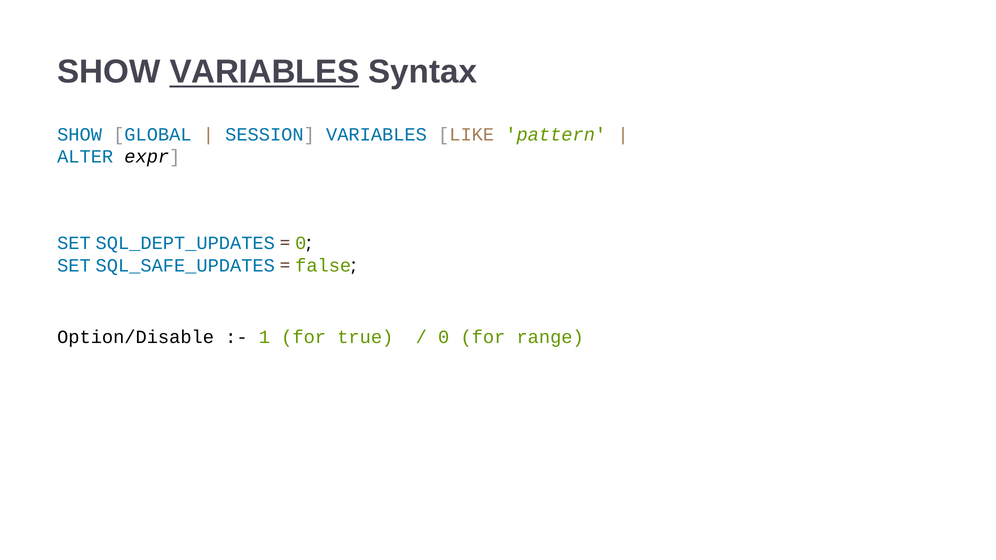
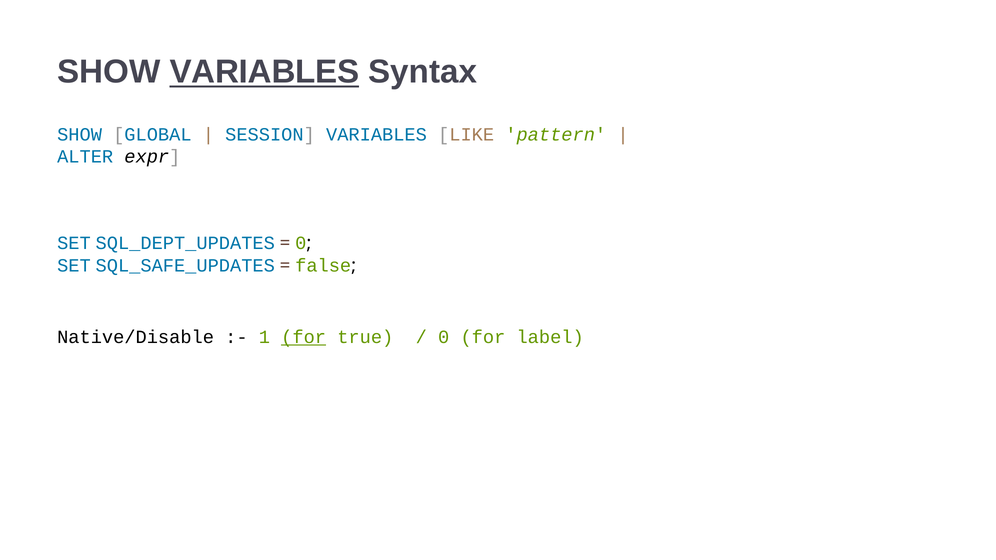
Option/Disable: Option/Disable -> Native/Disable
for at (304, 337) underline: none -> present
range: range -> label
